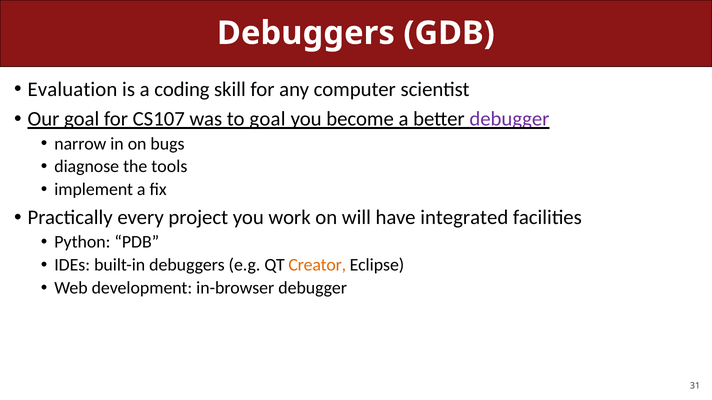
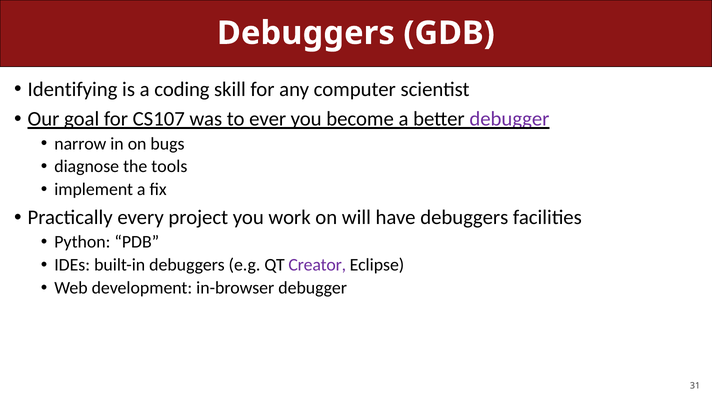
Evaluation: Evaluation -> Identifying
to goal: goal -> ever
have integrated: integrated -> debuggers
Creator colour: orange -> purple
